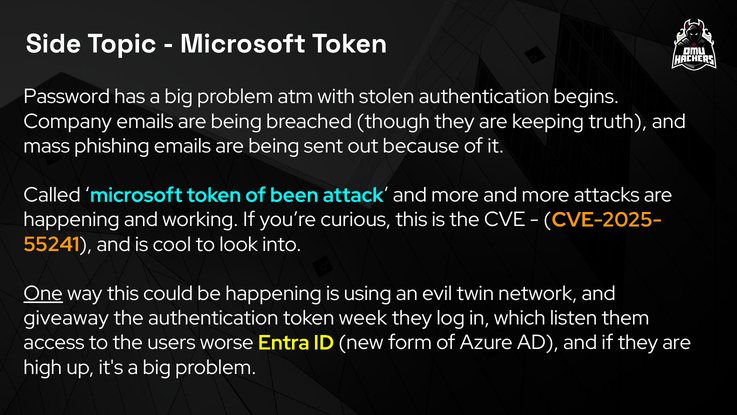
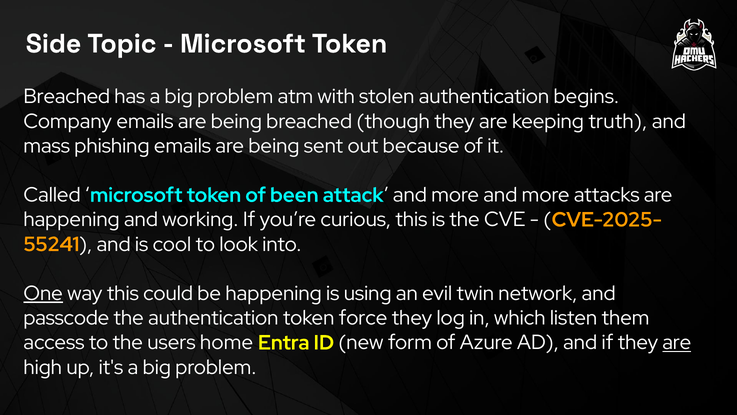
Password at (67, 97): Password -> Breached
giveaway: giveaway -> passcode
week: week -> force
worse: worse -> home
are at (677, 342) underline: none -> present
